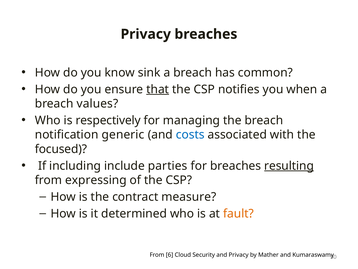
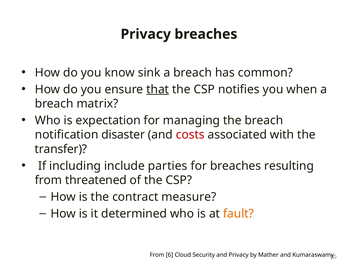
values: values -> matrix
respectively: respectively -> expectation
generic: generic -> disaster
costs colour: blue -> red
focused: focused -> transfer
resulting underline: present -> none
expressing: expressing -> threatened
